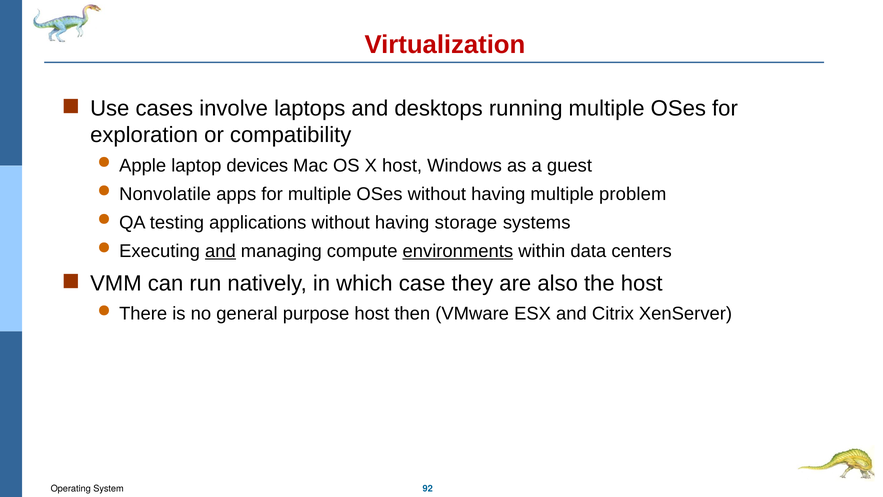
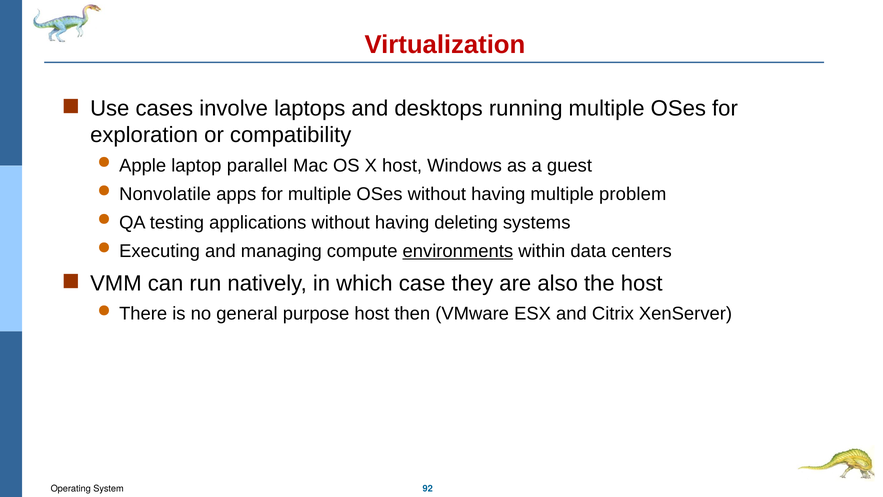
devices: devices -> parallel
storage: storage -> deleting
and at (220, 251) underline: present -> none
